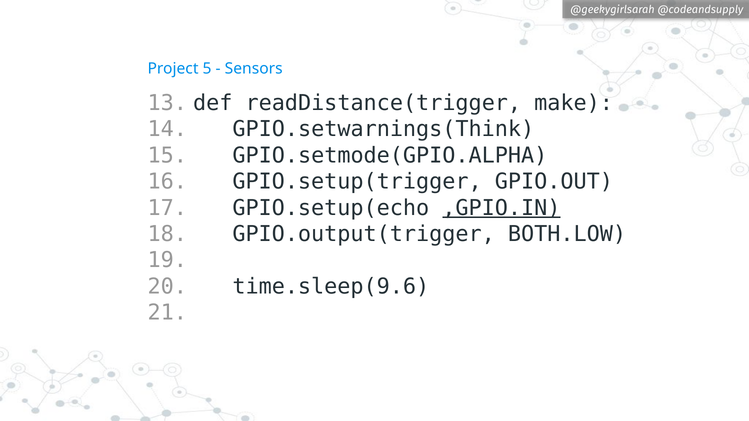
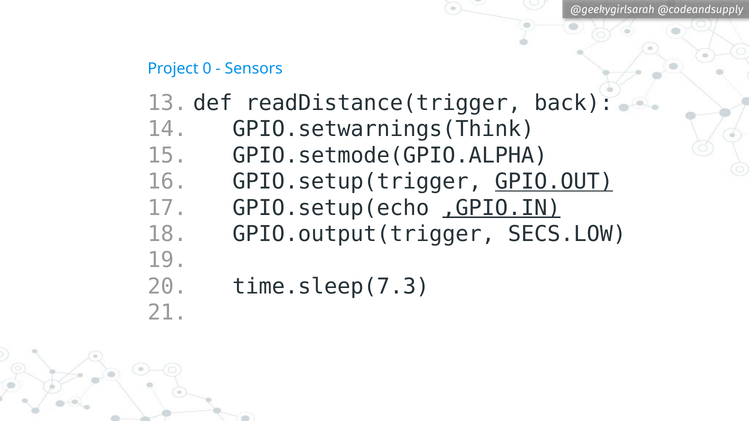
5: 5 -> 0
make: make -> back
GPIO.OUT underline: none -> present
BOTH.LOW: BOTH.LOW -> SECS.LOW
time.sleep(9.6: time.sleep(9.6 -> time.sleep(7.3
